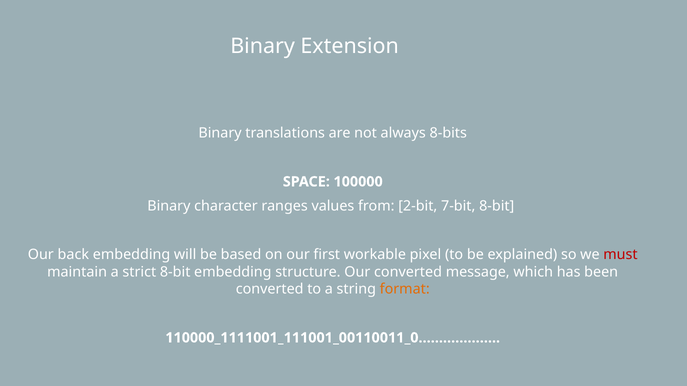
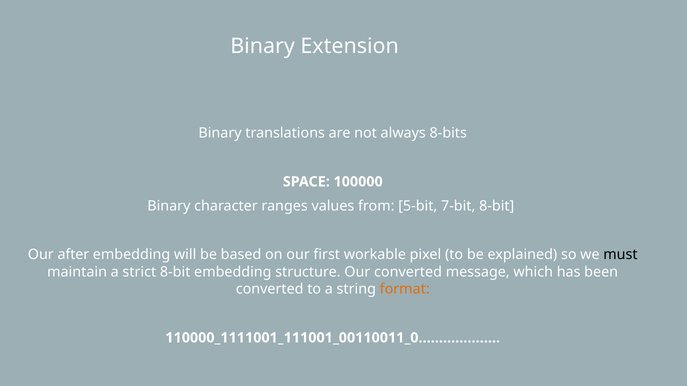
2-bit: 2-bit -> 5-bit
back: back -> after
must colour: red -> black
